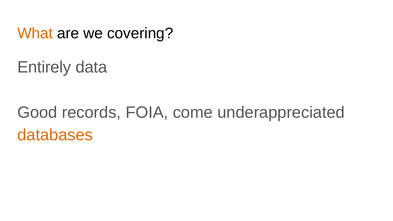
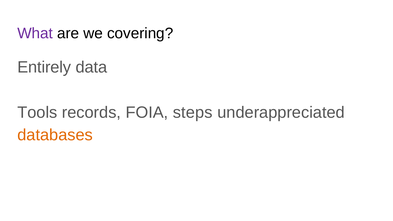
What colour: orange -> purple
Good: Good -> Tools
come: come -> steps
